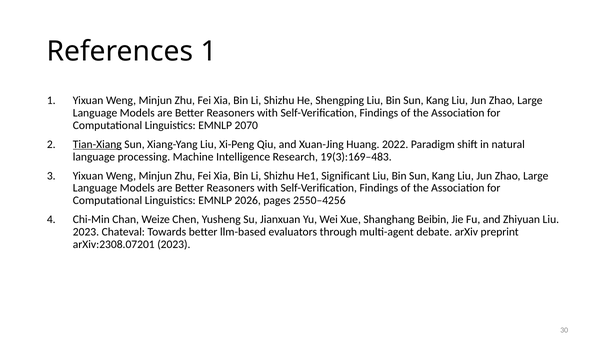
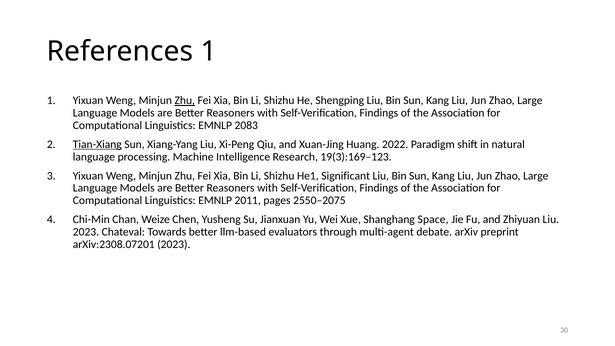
Zhu at (185, 101) underline: none -> present
2070: 2070 -> 2083
19(3):169–483: 19(3):169–483 -> 19(3):169–123
2026: 2026 -> 2011
2550–4256: 2550–4256 -> 2550–2075
Beibin: Beibin -> Space
